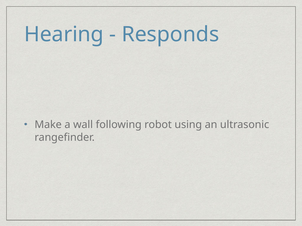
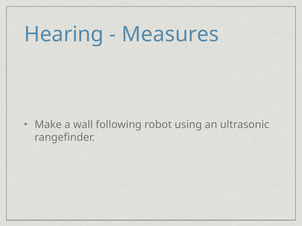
Responds: Responds -> Measures
